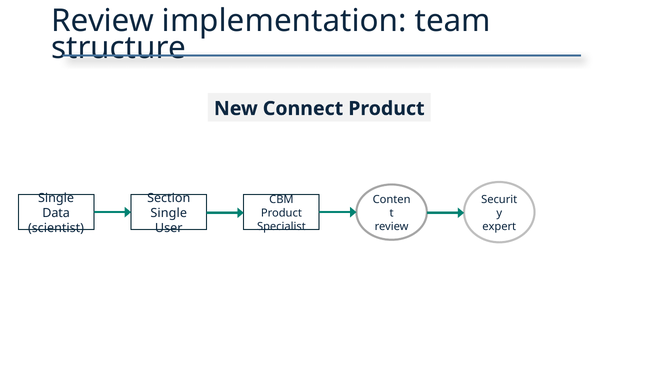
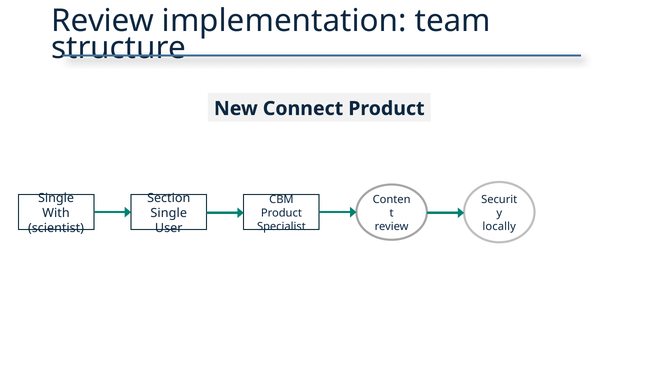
Data: Data -> With
expert: expert -> locally
